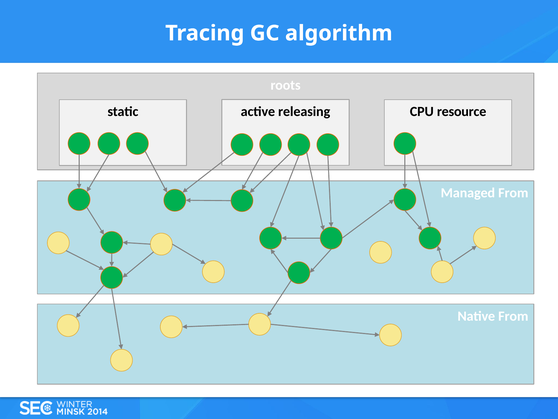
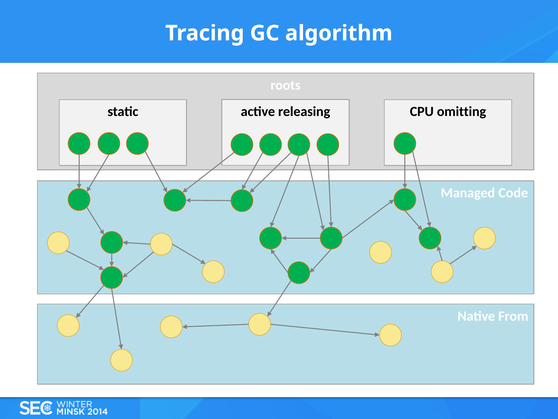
resource: resource -> omitting
Managed From: From -> Code
